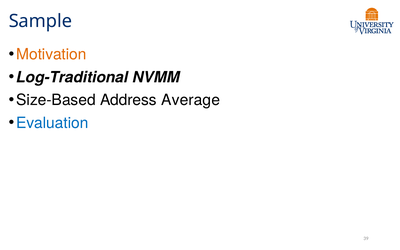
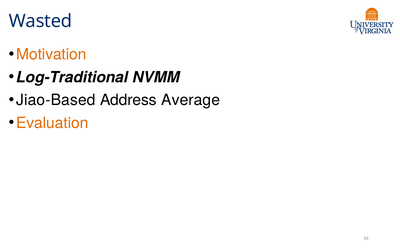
Sample: Sample -> Wasted
Size-Based: Size-Based -> Jiao-Based
Evaluation colour: blue -> orange
